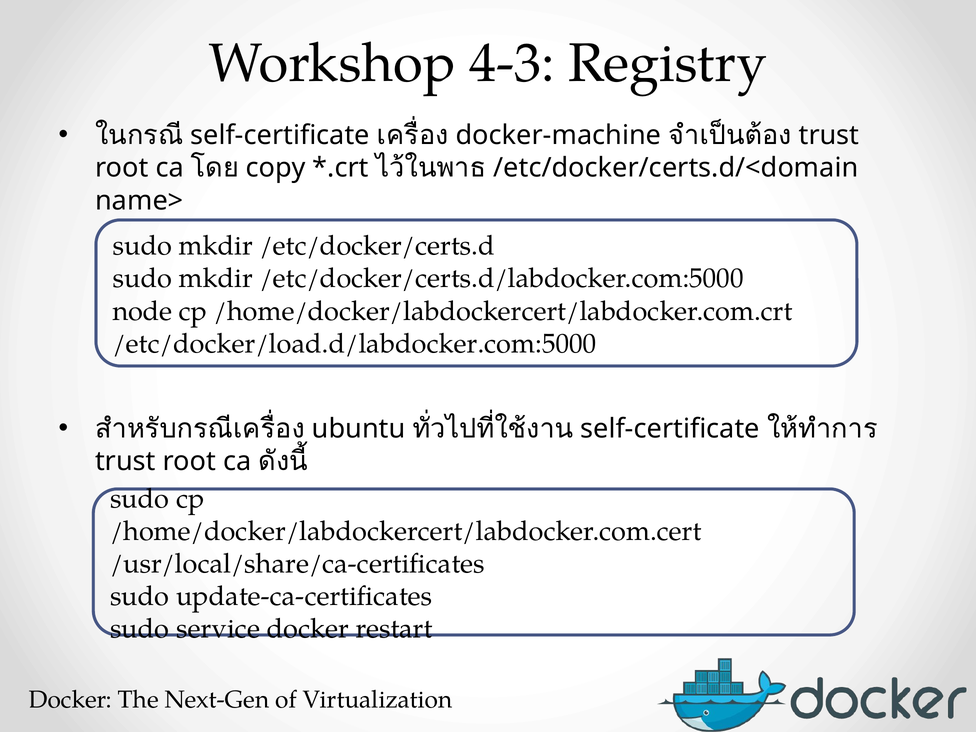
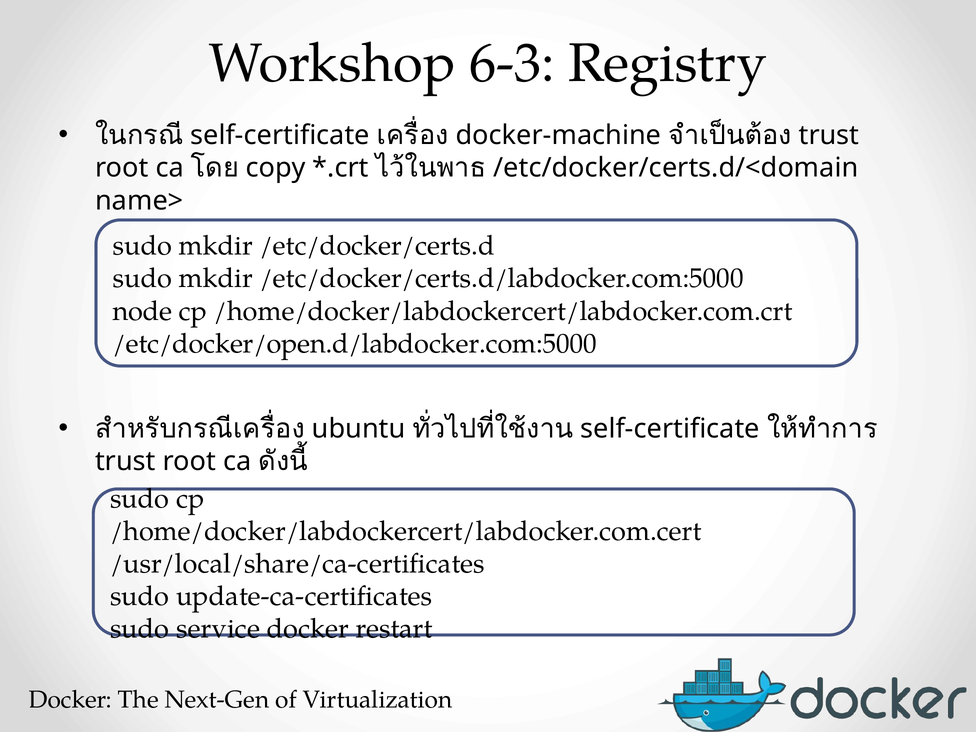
4-3: 4-3 -> 6-3
/etc/docker/load.d/labdocker.com:5000: /etc/docker/load.d/labdocker.com:5000 -> /etc/docker/open.d/labdocker.com:5000
